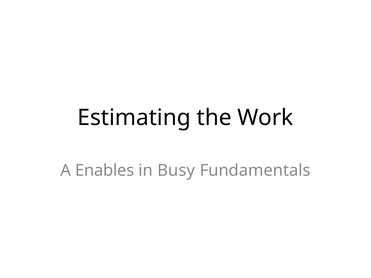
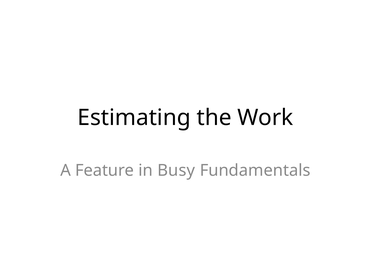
Enables: Enables -> Feature
